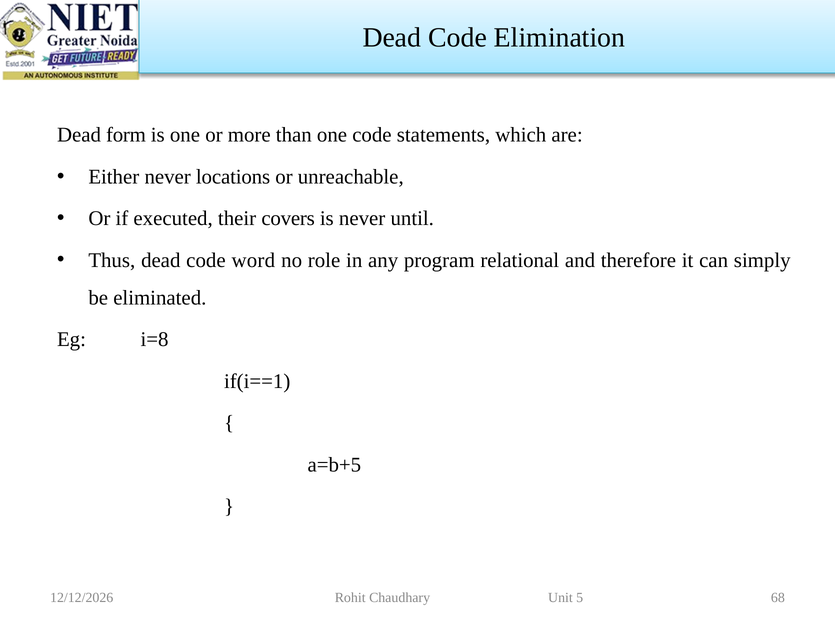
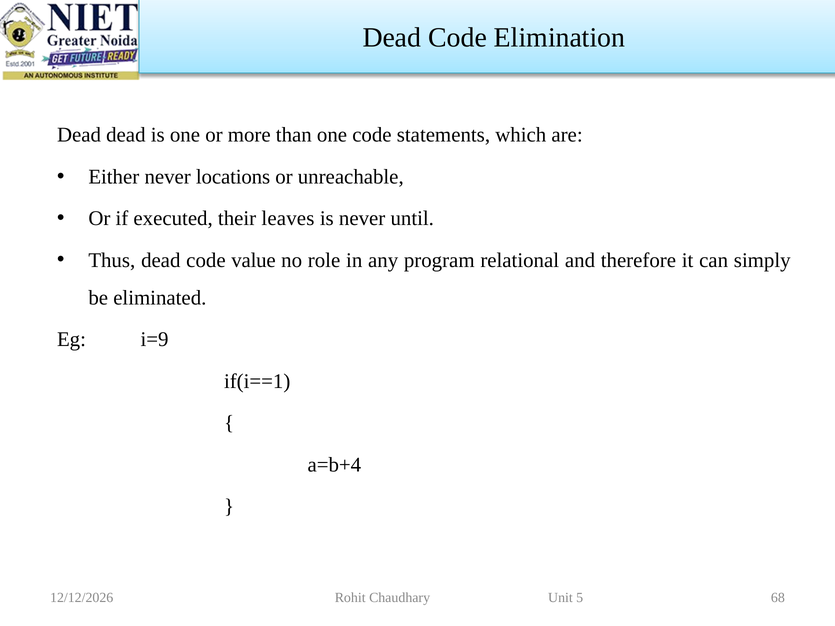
Dead form: form -> dead
covers: covers -> leaves
word: word -> value
i=8: i=8 -> i=9
a=b+5: a=b+5 -> a=b+4
